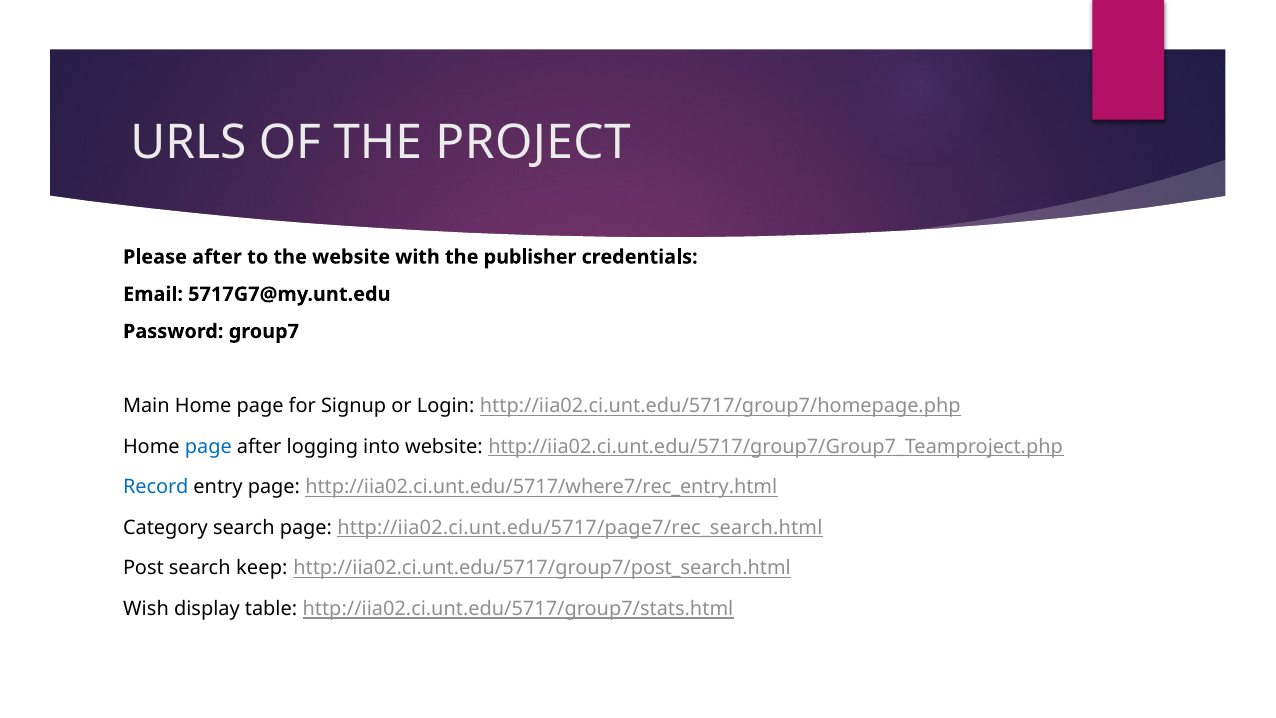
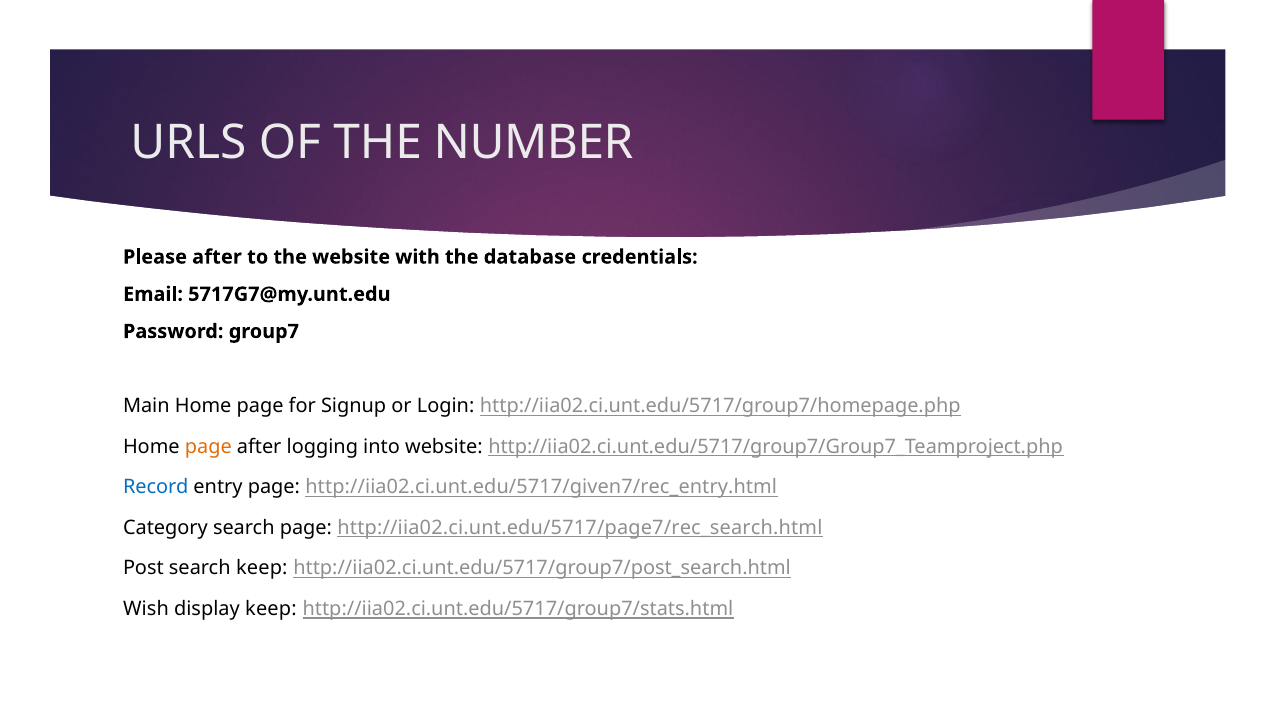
PROJECT: PROJECT -> NUMBER
publisher: publisher -> database
page at (208, 446) colour: blue -> orange
http://iia02.ci.unt.edu/5717/where7/rec_entry.html: http://iia02.ci.unt.edu/5717/where7/rec_entry.html -> http://iia02.ci.unt.edu/5717/given7/rec_entry.html
display table: table -> keep
